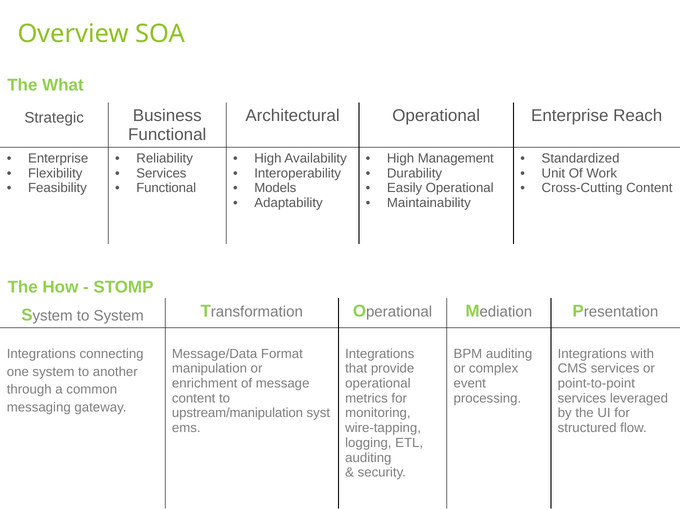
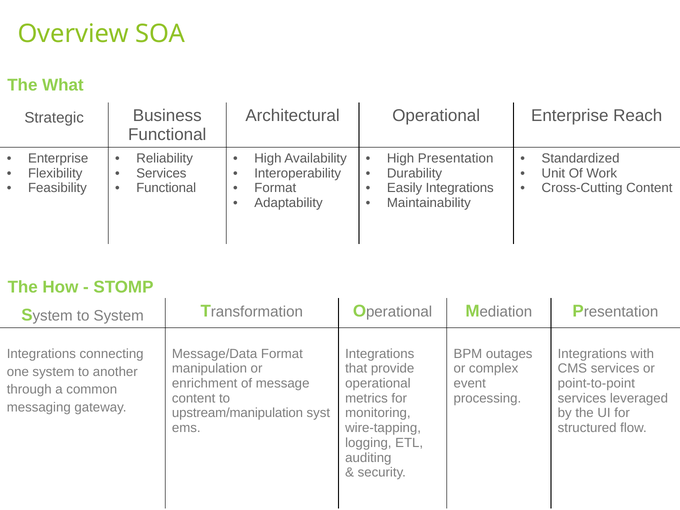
High Management: Management -> Presentation
Models at (275, 188): Models -> Format
Easily Operational: Operational -> Integrations
BPM auditing: auditing -> outages
